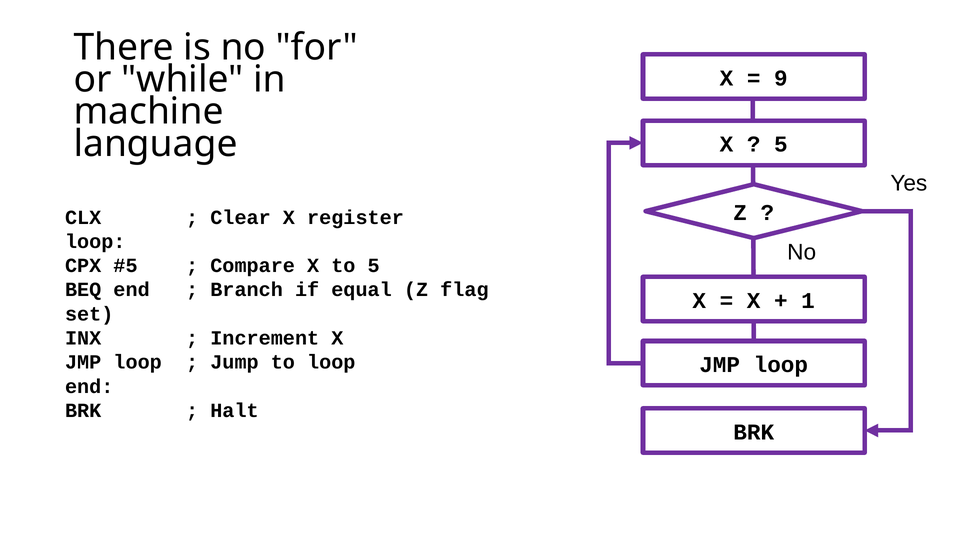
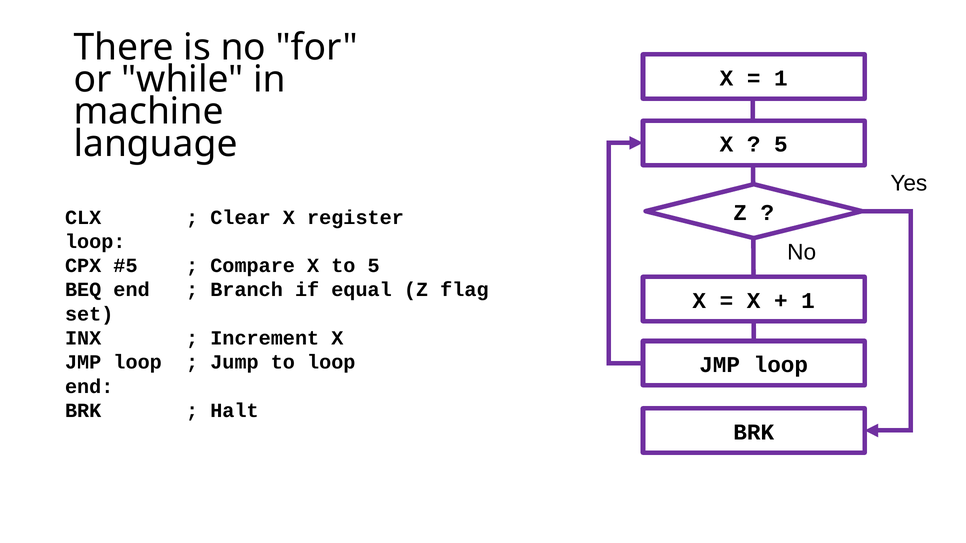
9 at (781, 78): 9 -> 1
